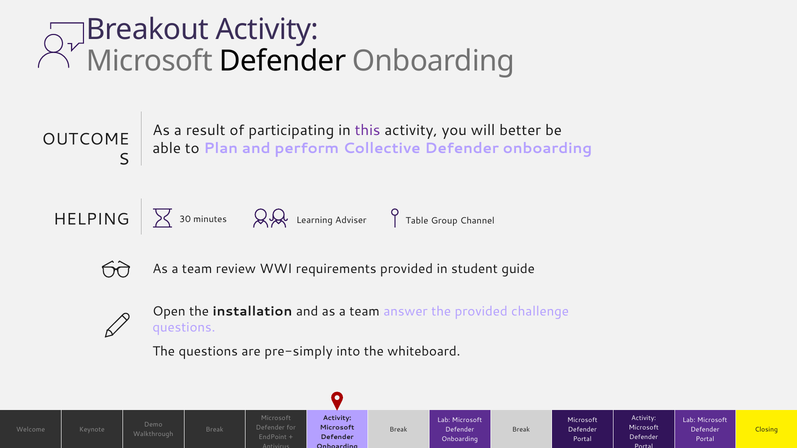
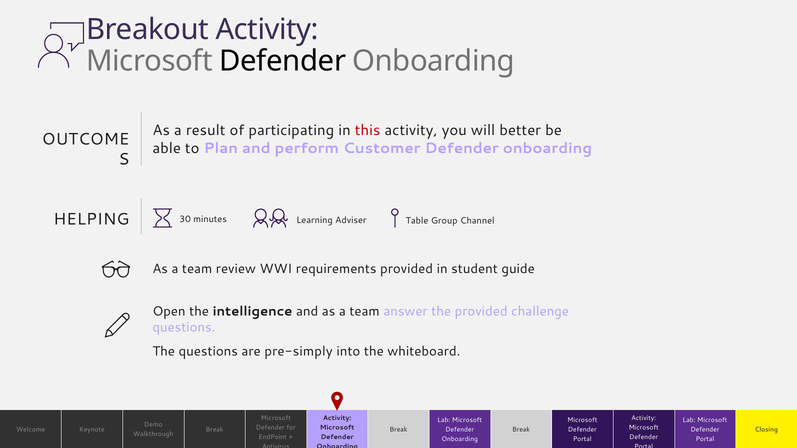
this colour: purple -> red
Collective: Collective -> Customer
installation: installation -> intelligence
